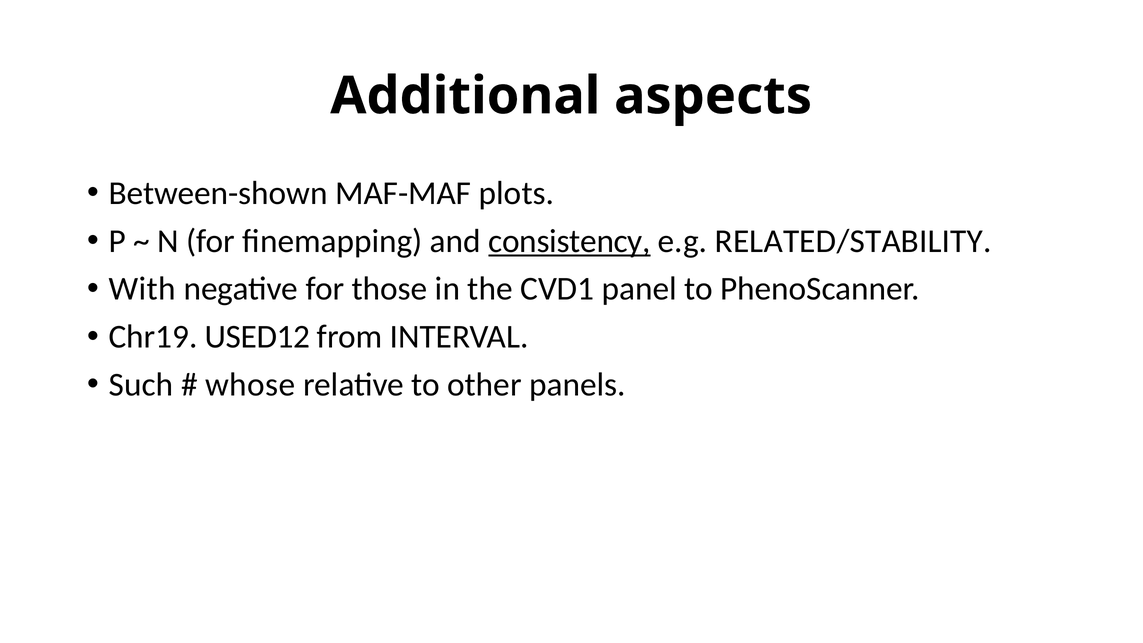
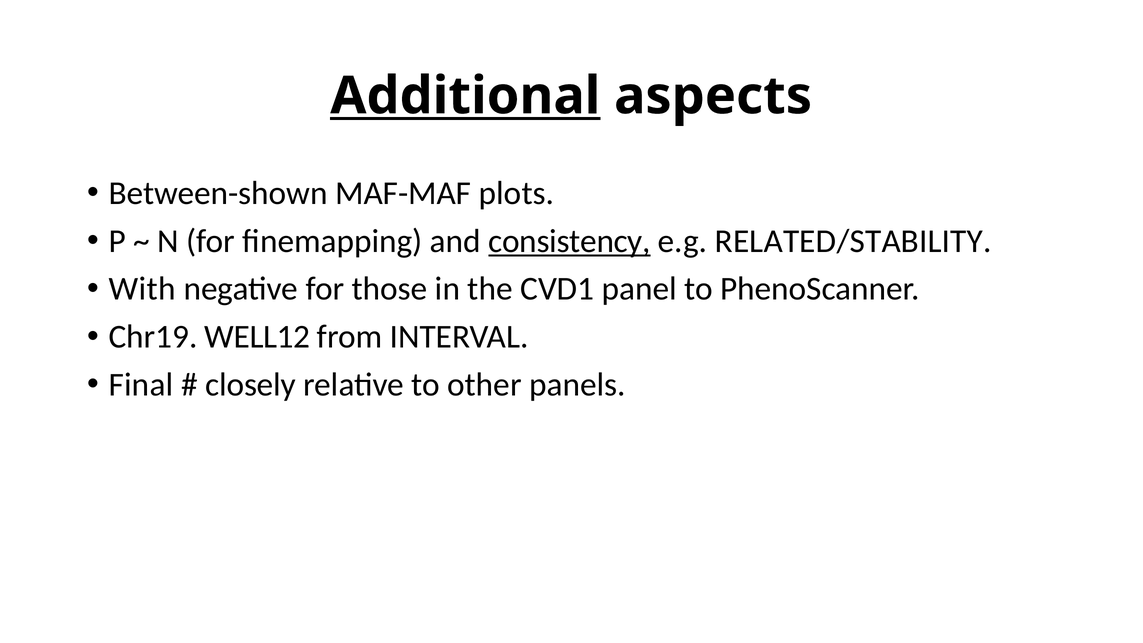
Additional underline: none -> present
USED12: USED12 -> WELL12
Such: Such -> Final
whose: whose -> closely
